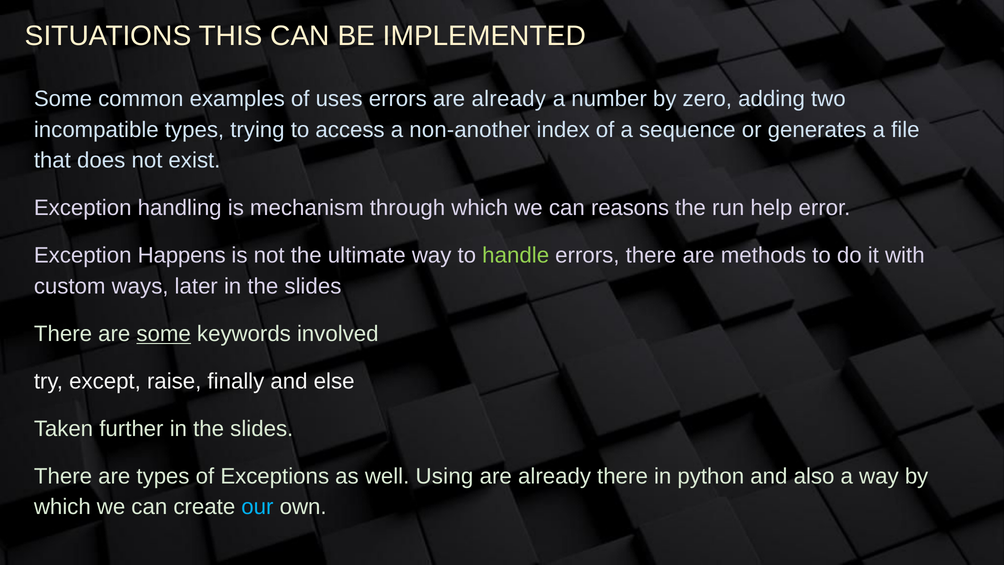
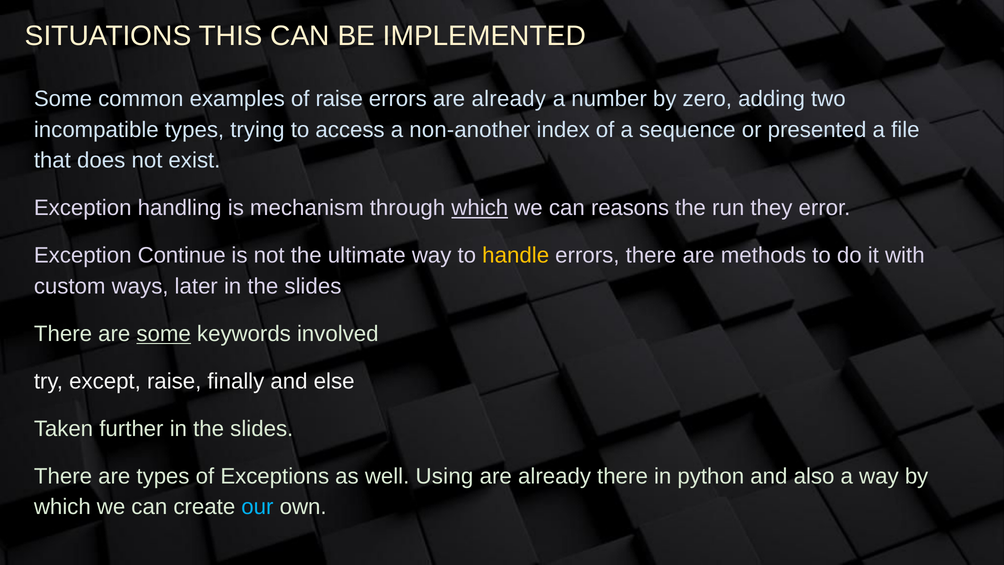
of uses: uses -> raise
generates: generates -> presented
which at (480, 208) underline: none -> present
help: help -> they
Happens: Happens -> Continue
handle colour: light green -> yellow
